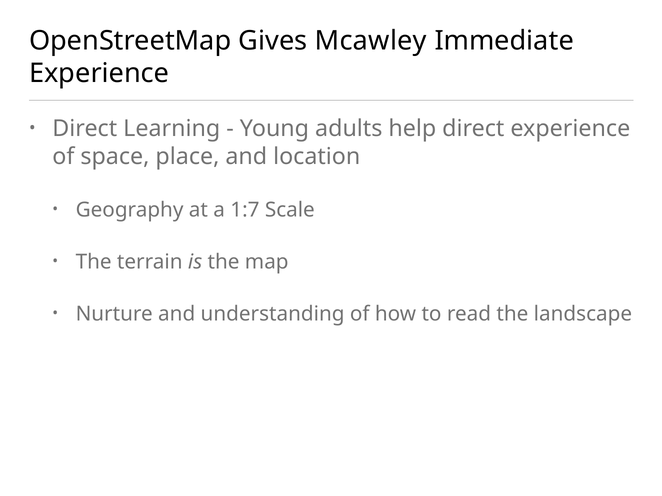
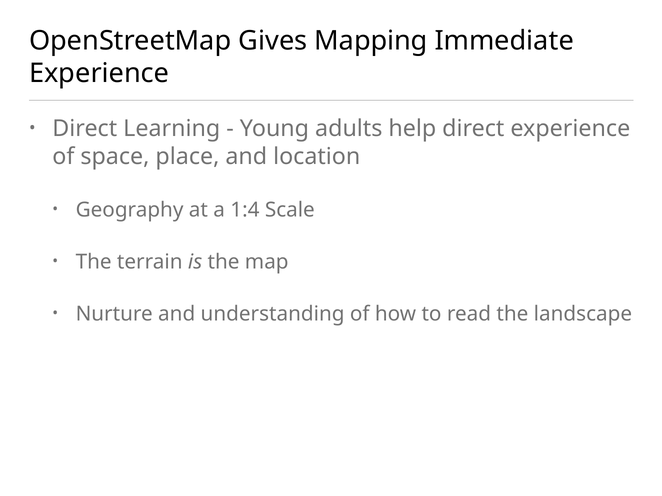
Mcawley: Mcawley -> Mapping
1:7: 1:7 -> 1:4
